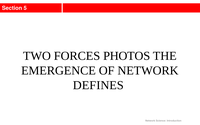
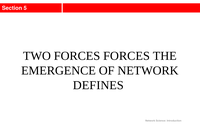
FORCES PHOTOS: PHOTOS -> FORCES
